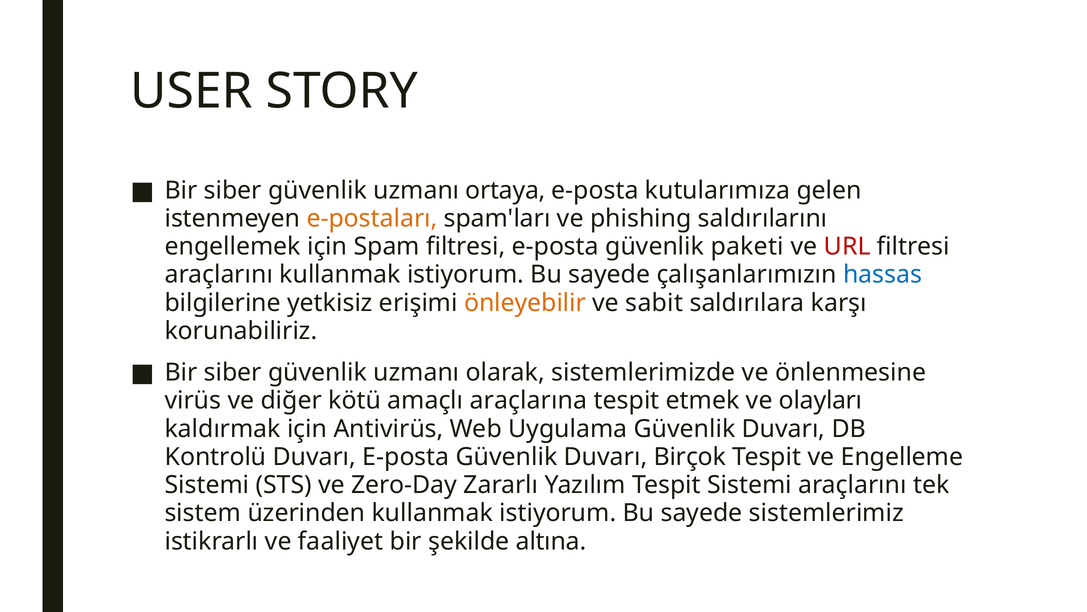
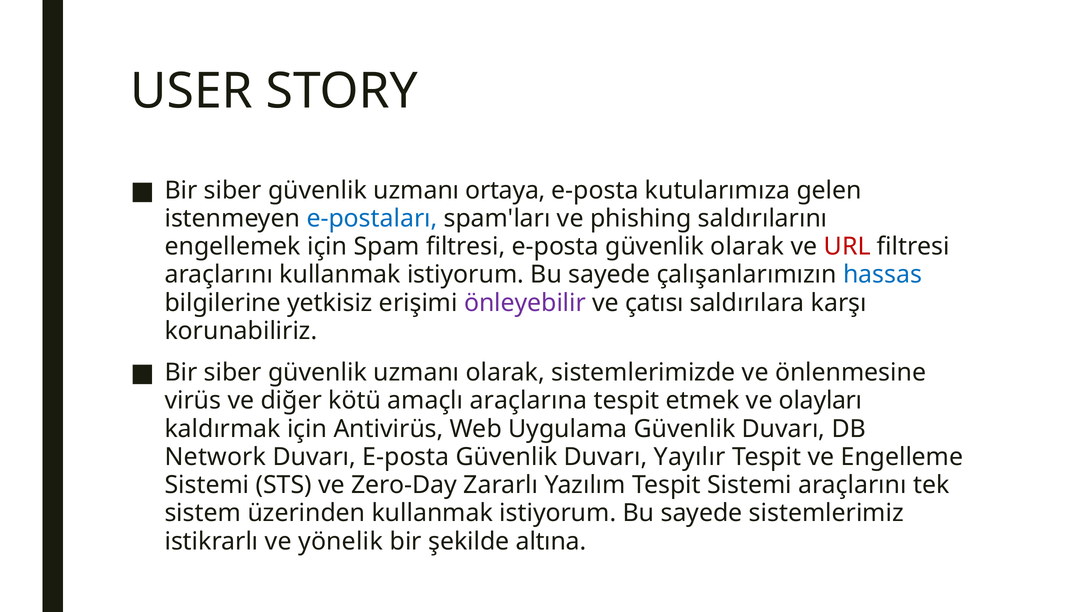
e-postaları colour: orange -> blue
güvenlik paketi: paketi -> olarak
önleyebilir colour: orange -> purple
sabit: sabit -> çatısı
Kontrolü: Kontrolü -> Network
Birçok: Birçok -> Yayılır
faaliyet: faaliyet -> yönelik
